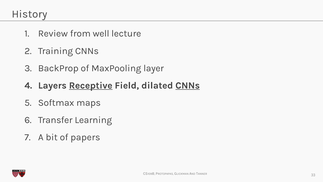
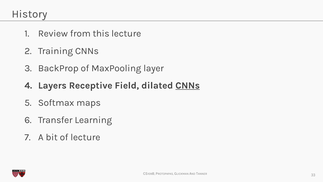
well: well -> this
Receptive underline: present -> none
of papers: papers -> lecture
